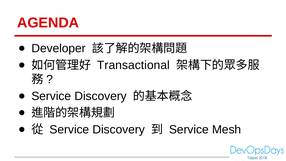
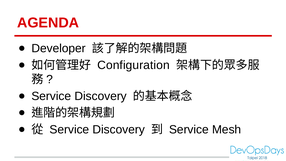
Transactional: Transactional -> Configuration
